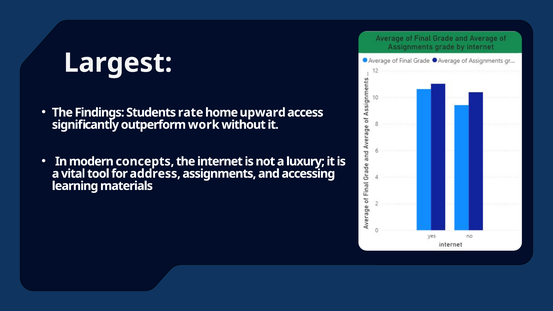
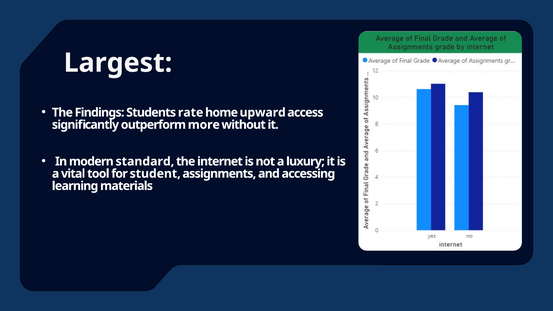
work: work -> more
concepts: concepts -> standard
address: address -> student
